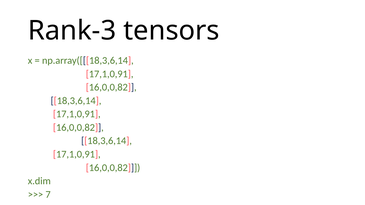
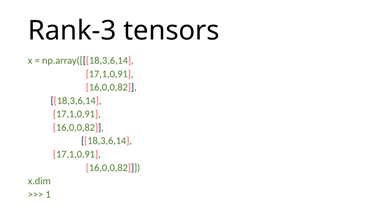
7: 7 -> 1
